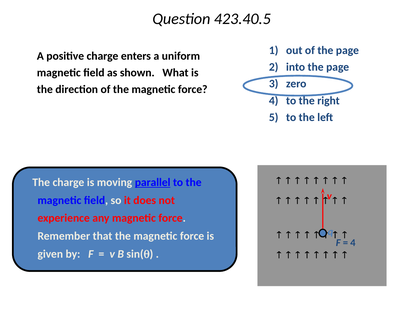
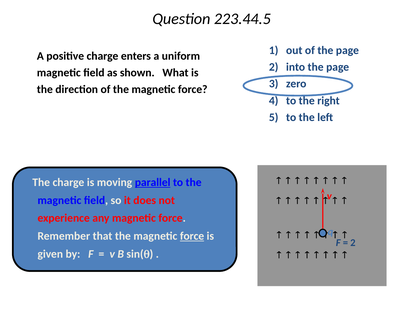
423.40.5: 423.40.5 -> 223.44.5
force at (192, 236) underline: none -> present
4 at (353, 242): 4 -> 2
